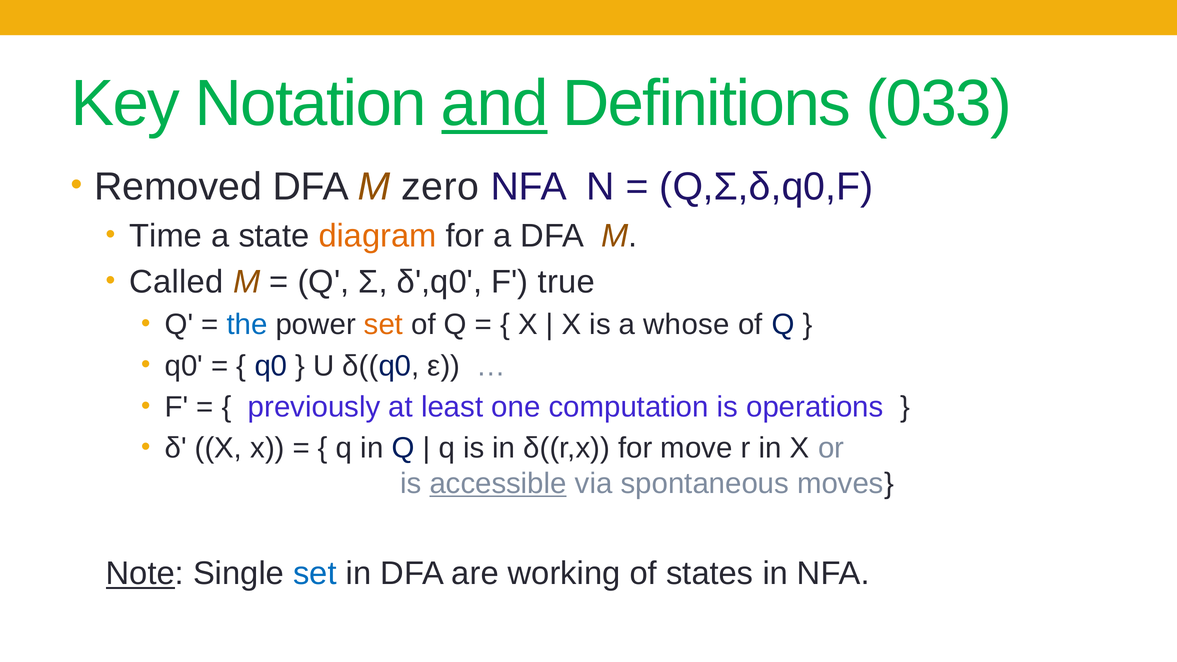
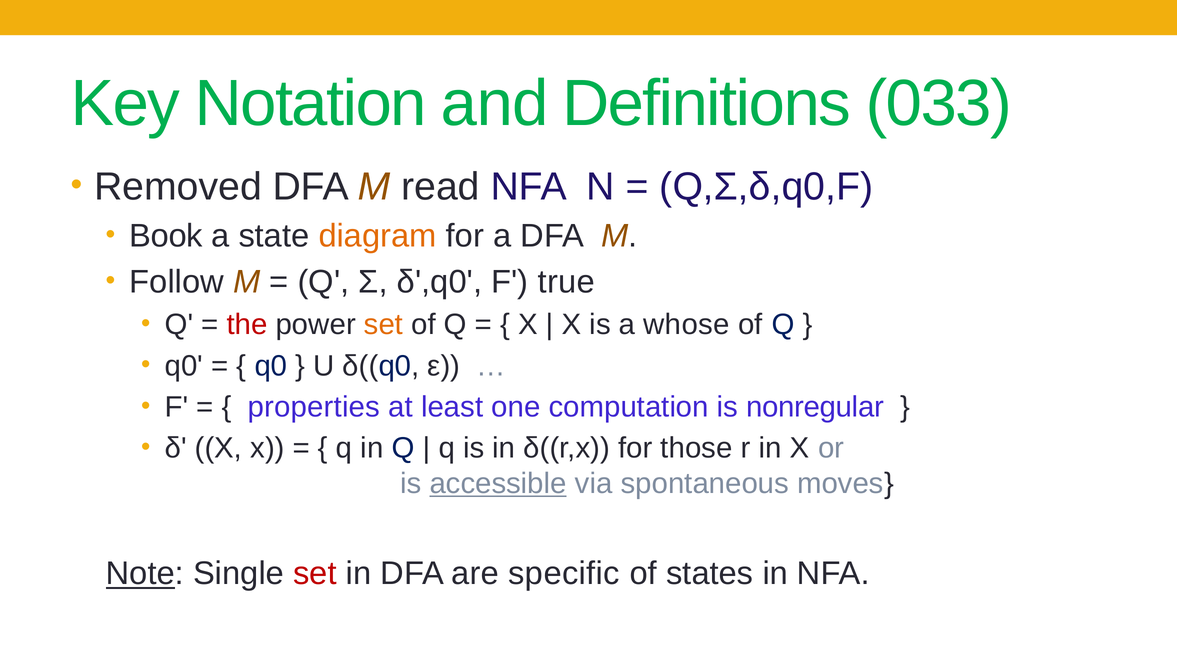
and underline: present -> none
zero: zero -> read
Time: Time -> Book
Called: Called -> Follow
the colour: blue -> red
previously: previously -> properties
operations: operations -> nonregular
move: move -> those
set at (315, 574) colour: blue -> red
working: working -> specific
